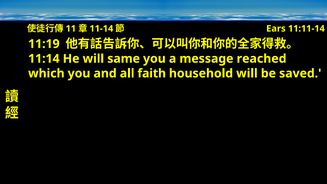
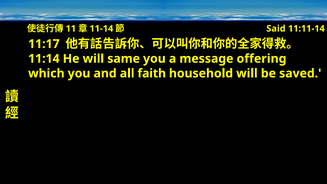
Ears: Ears -> Said
11:19: 11:19 -> 11:17
reached: reached -> offering
